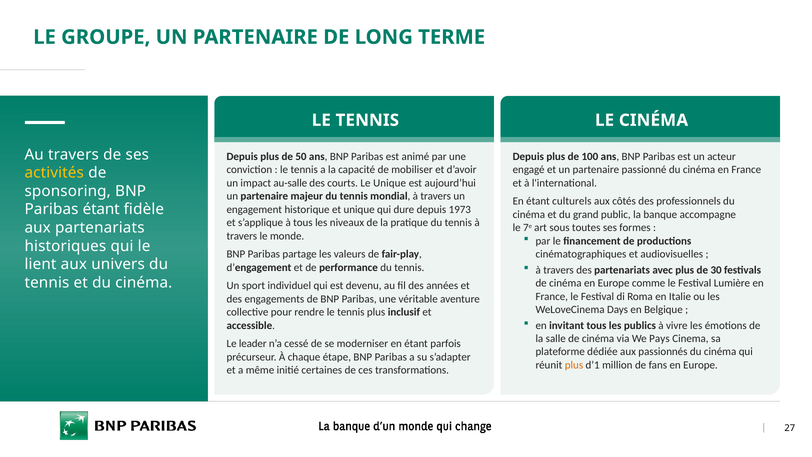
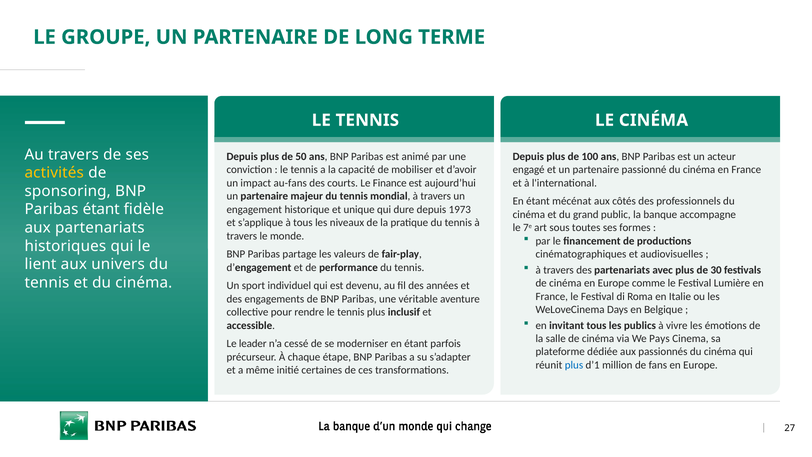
au-salle: au-salle -> au-fans
Le Unique: Unique -> Finance
culturels: culturels -> mécénat
plus at (574, 365) colour: orange -> blue
